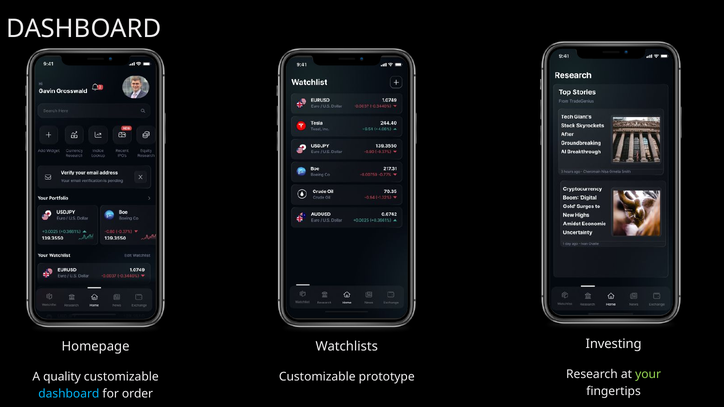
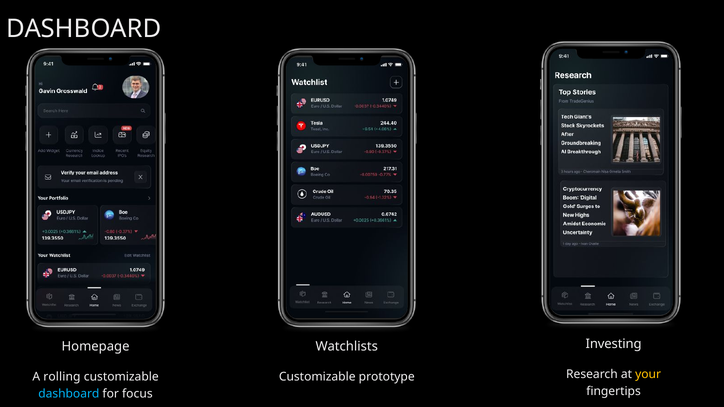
your colour: light green -> yellow
quality: quality -> rolling
order: order -> focus
